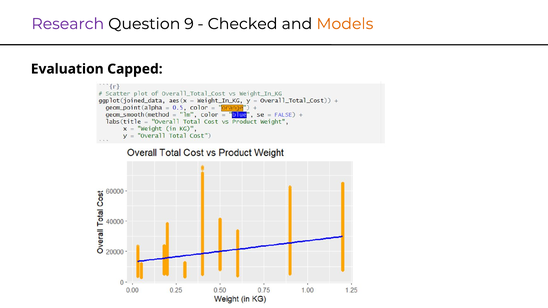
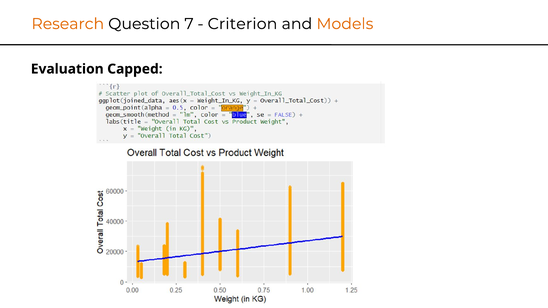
Research colour: purple -> orange
9: 9 -> 7
Checked: Checked -> Criterion
